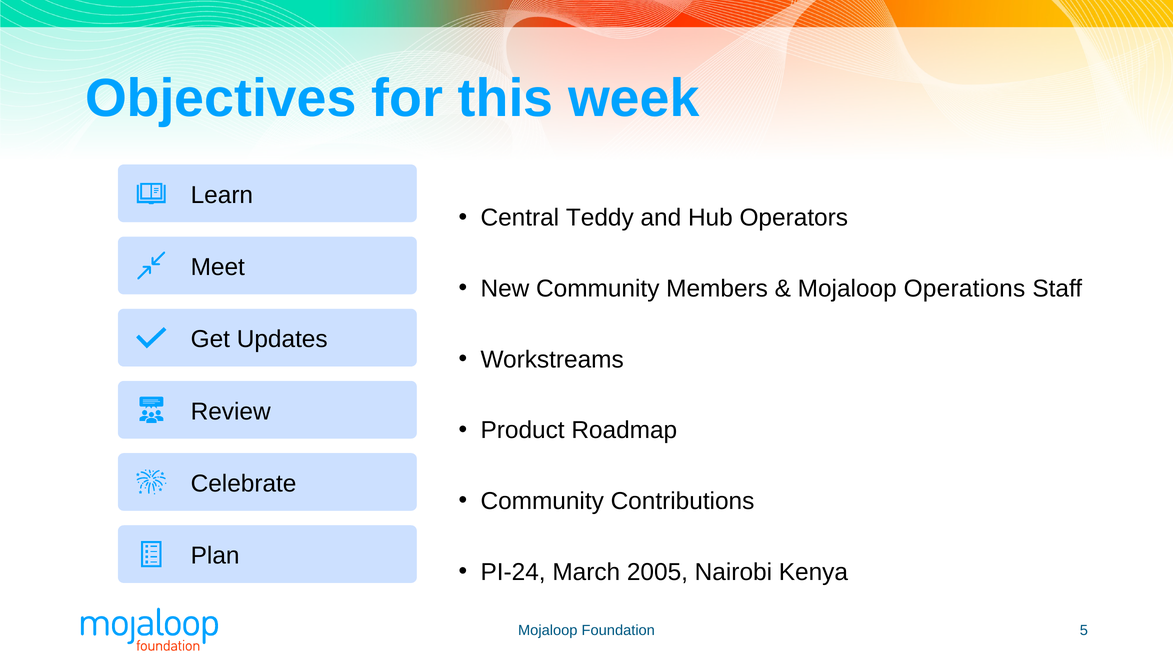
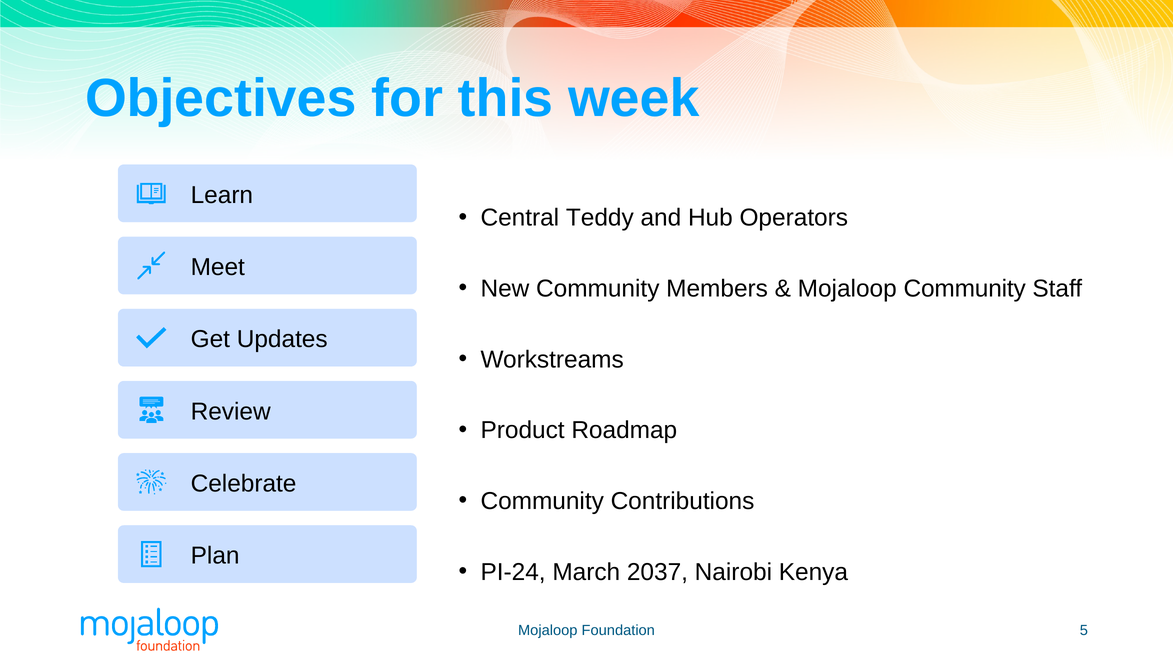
Mojaloop Operations: Operations -> Community
2005: 2005 -> 2037
